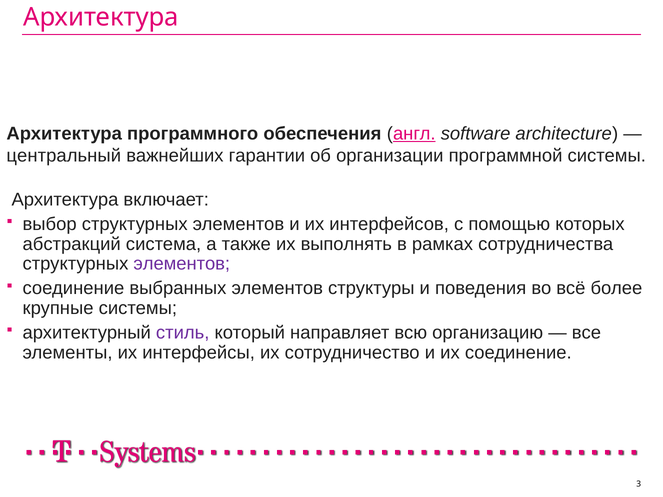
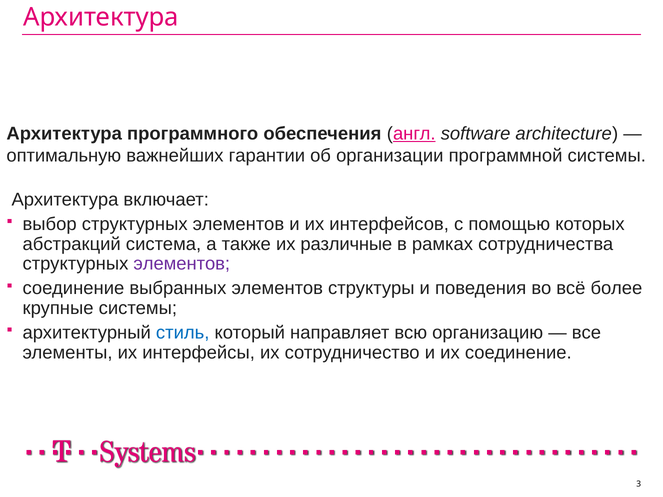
центральный: центральный -> оптимальную
выполнять: выполнять -> различные
стиль colour: purple -> blue
